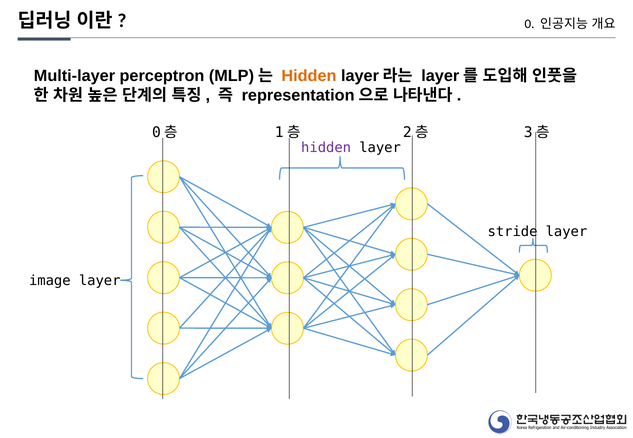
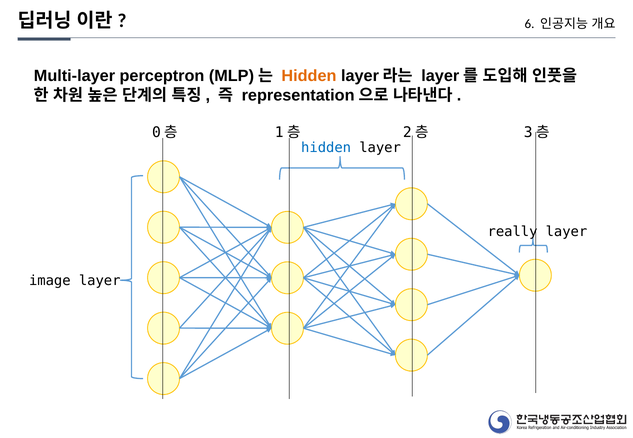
0: 0 -> 6
hidden at (326, 148) colour: purple -> blue
stride: stride -> really
